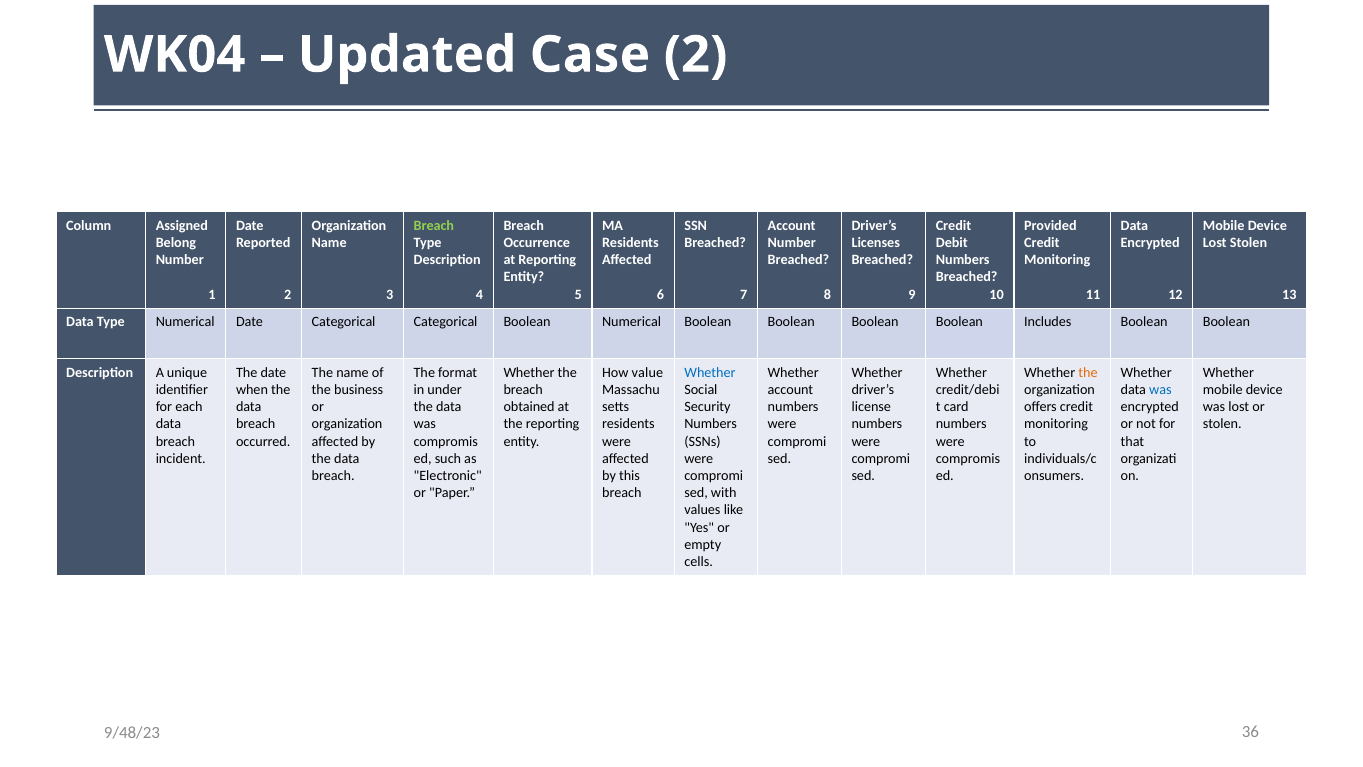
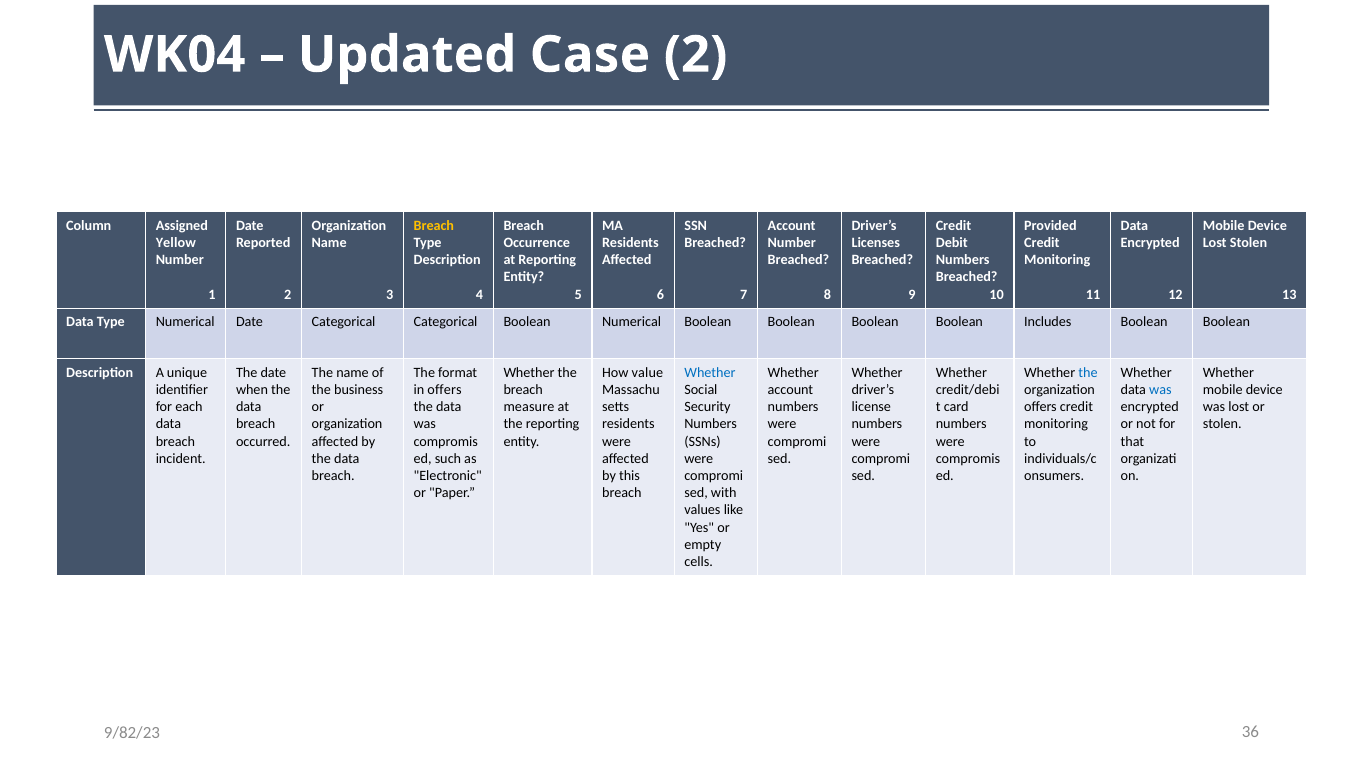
Breach at (434, 225) colour: light green -> yellow
Belong: Belong -> Yellow
the at (1088, 372) colour: orange -> blue
in under: under -> offers
obtained: obtained -> measure
9/48/23: 9/48/23 -> 9/82/23
